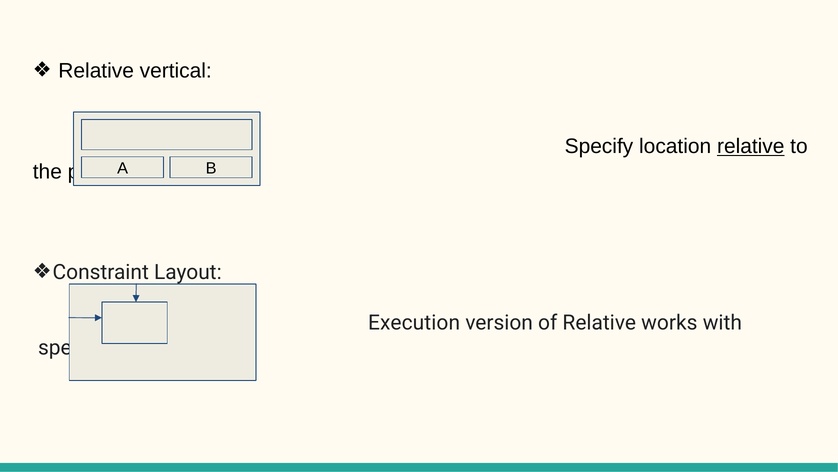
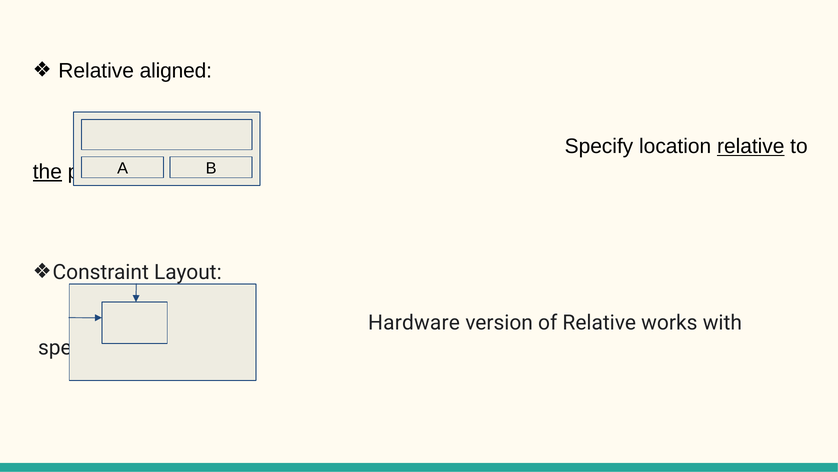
vertical: vertical -> aligned
the underline: none -> present
Execution: Execution -> Hardware
